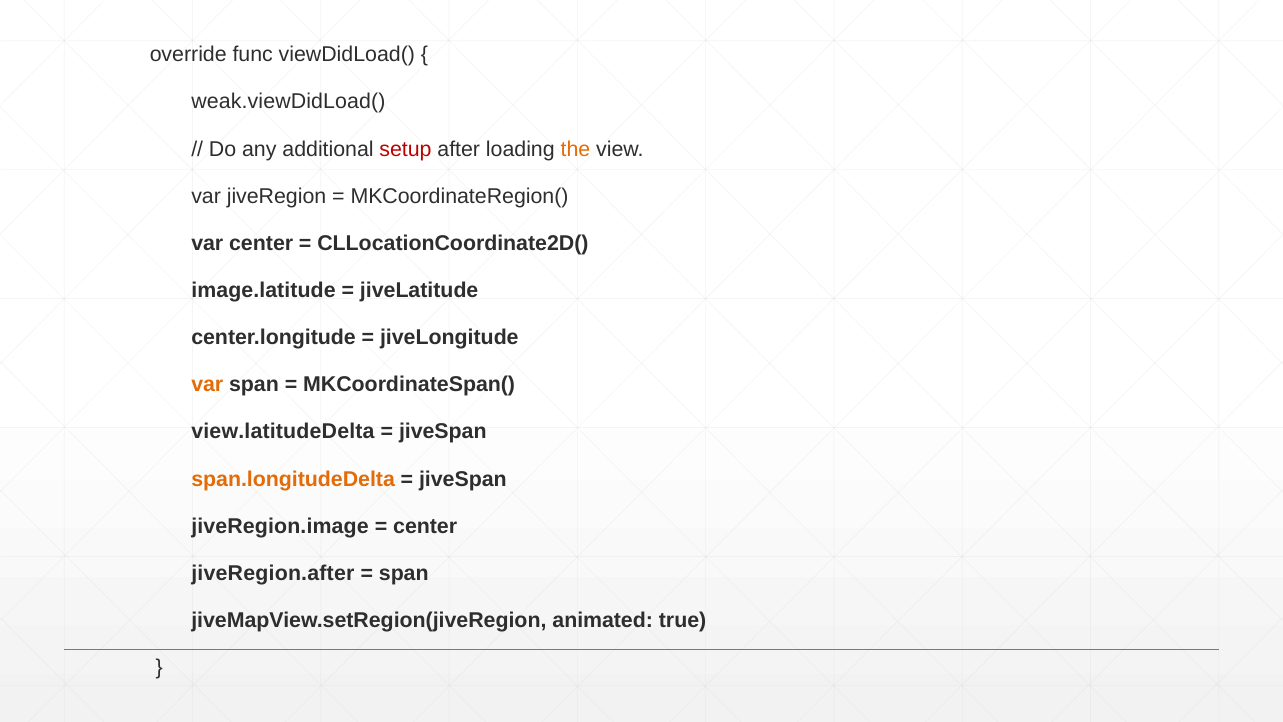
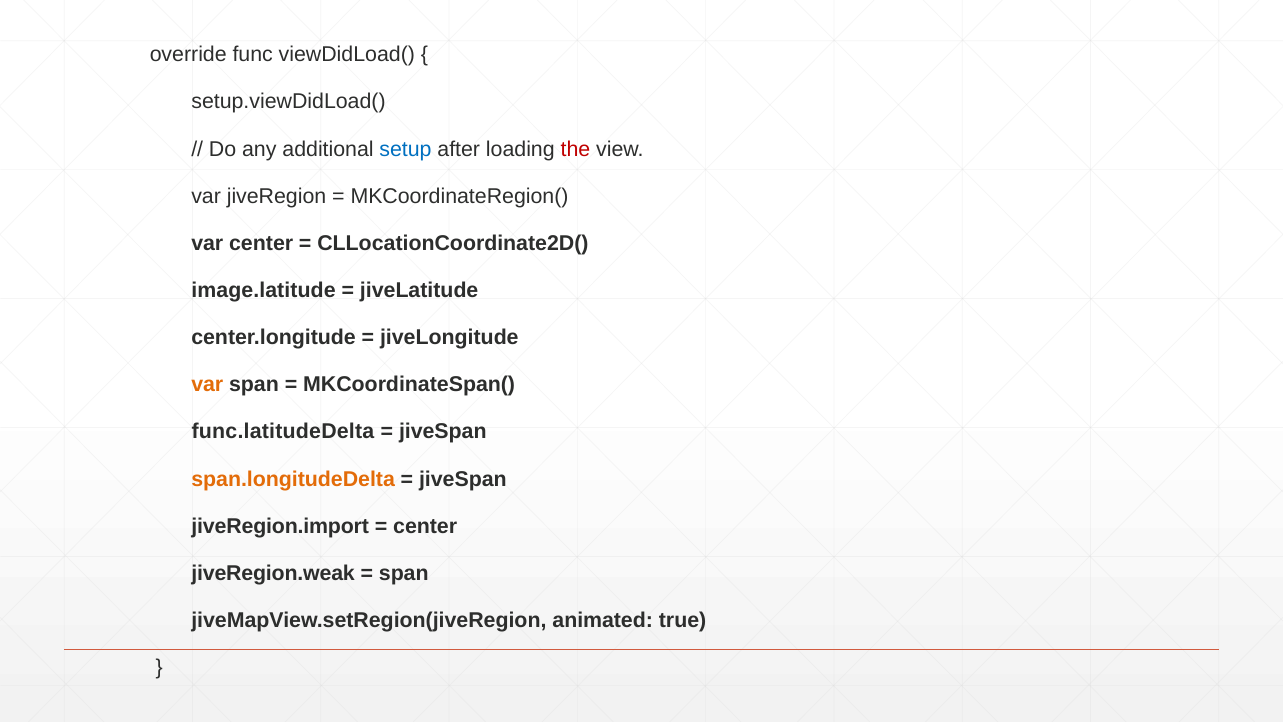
weak.viewDidLoad(: weak.viewDidLoad( -> setup.viewDidLoad(
setup colour: red -> blue
the colour: orange -> red
view.latitudeDelta: view.latitudeDelta -> func.latitudeDelta
jiveRegion.image: jiveRegion.image -> jiveRegion.import
jiveRegion.after: jiveRegion.after -> jiveRegion.weak
